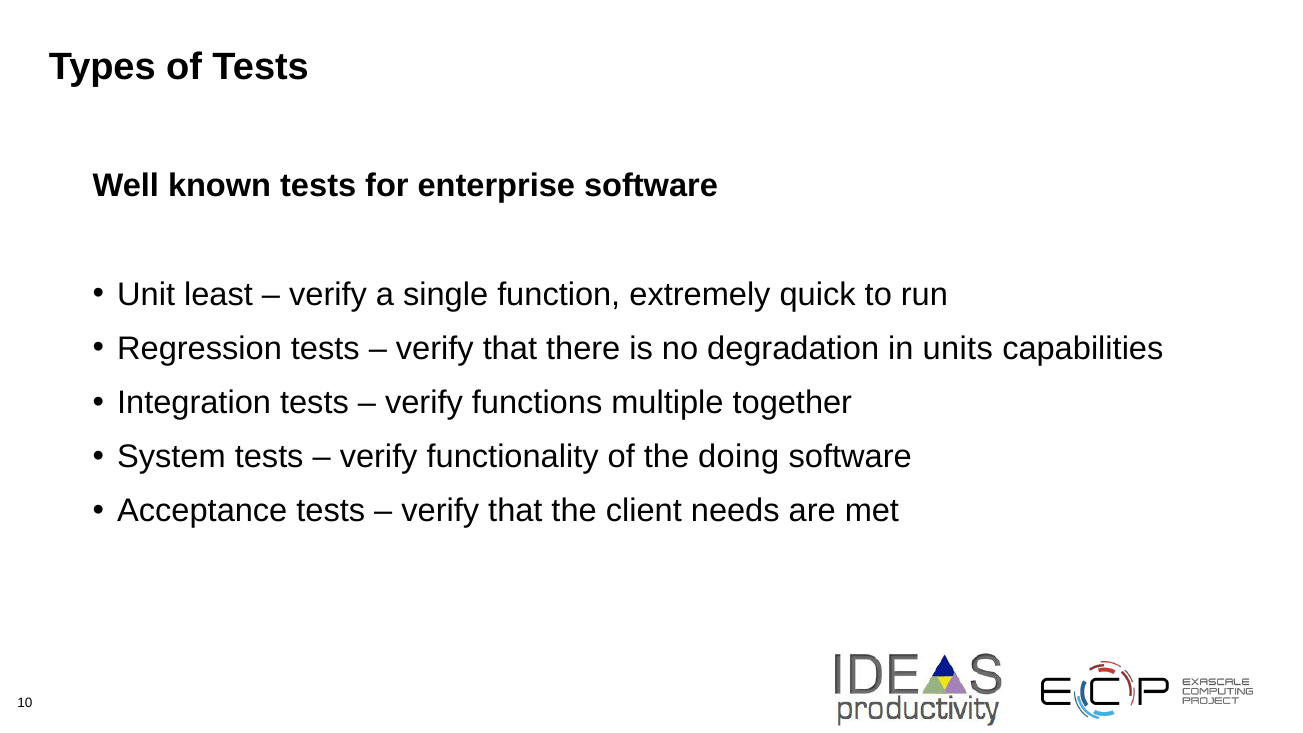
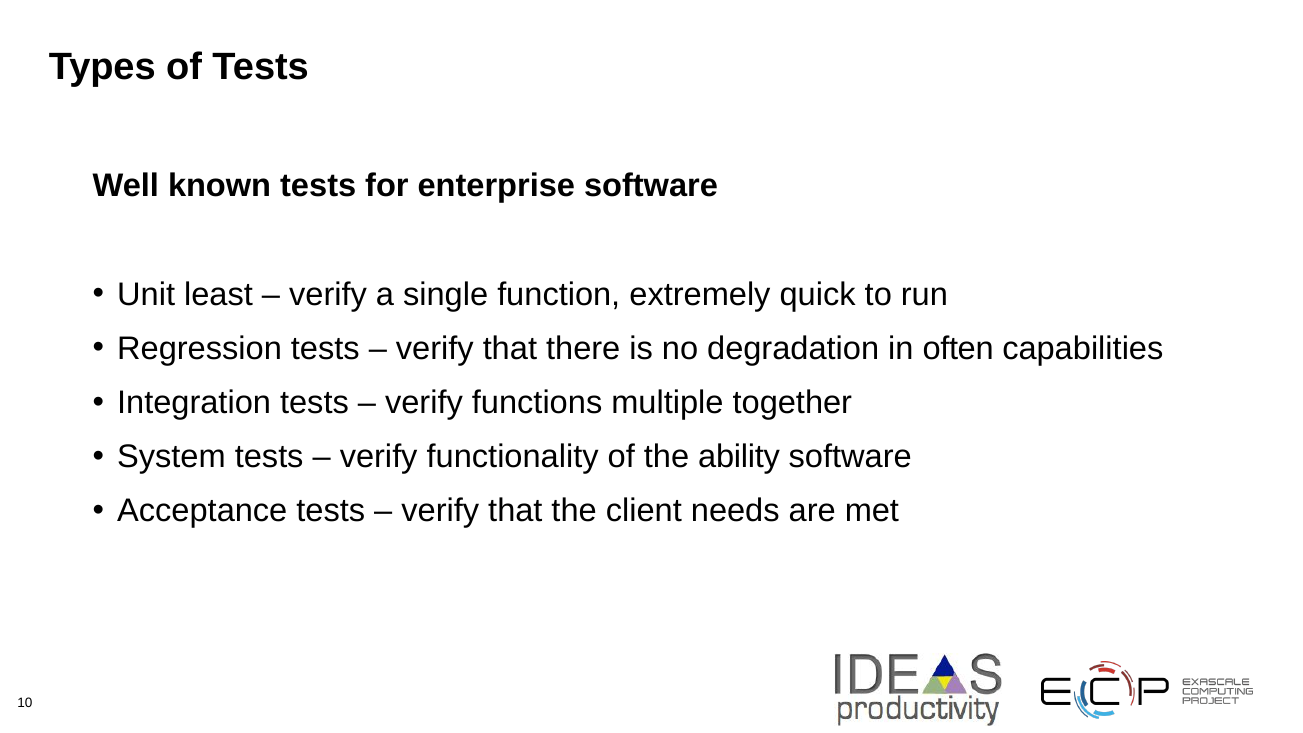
units: units -> often
doing: doing -> ability
